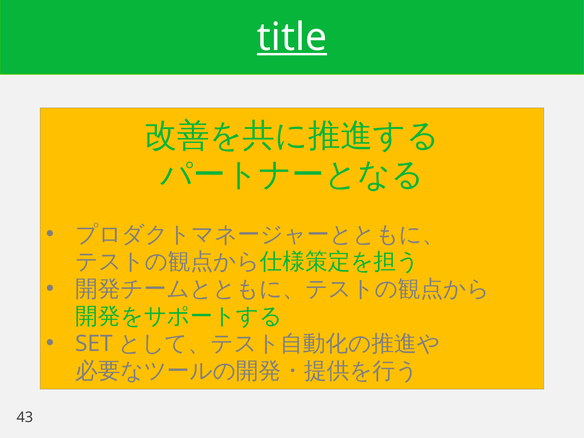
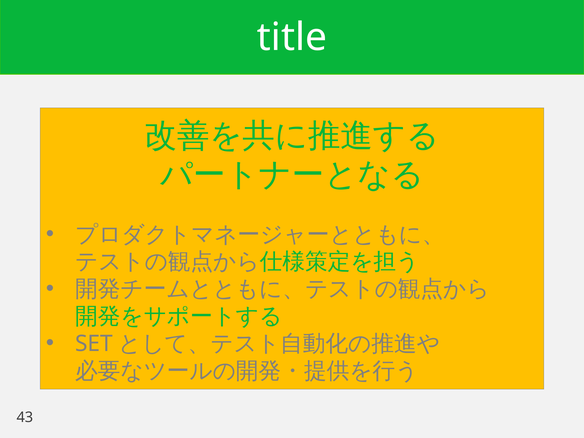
title underline: present -> none
